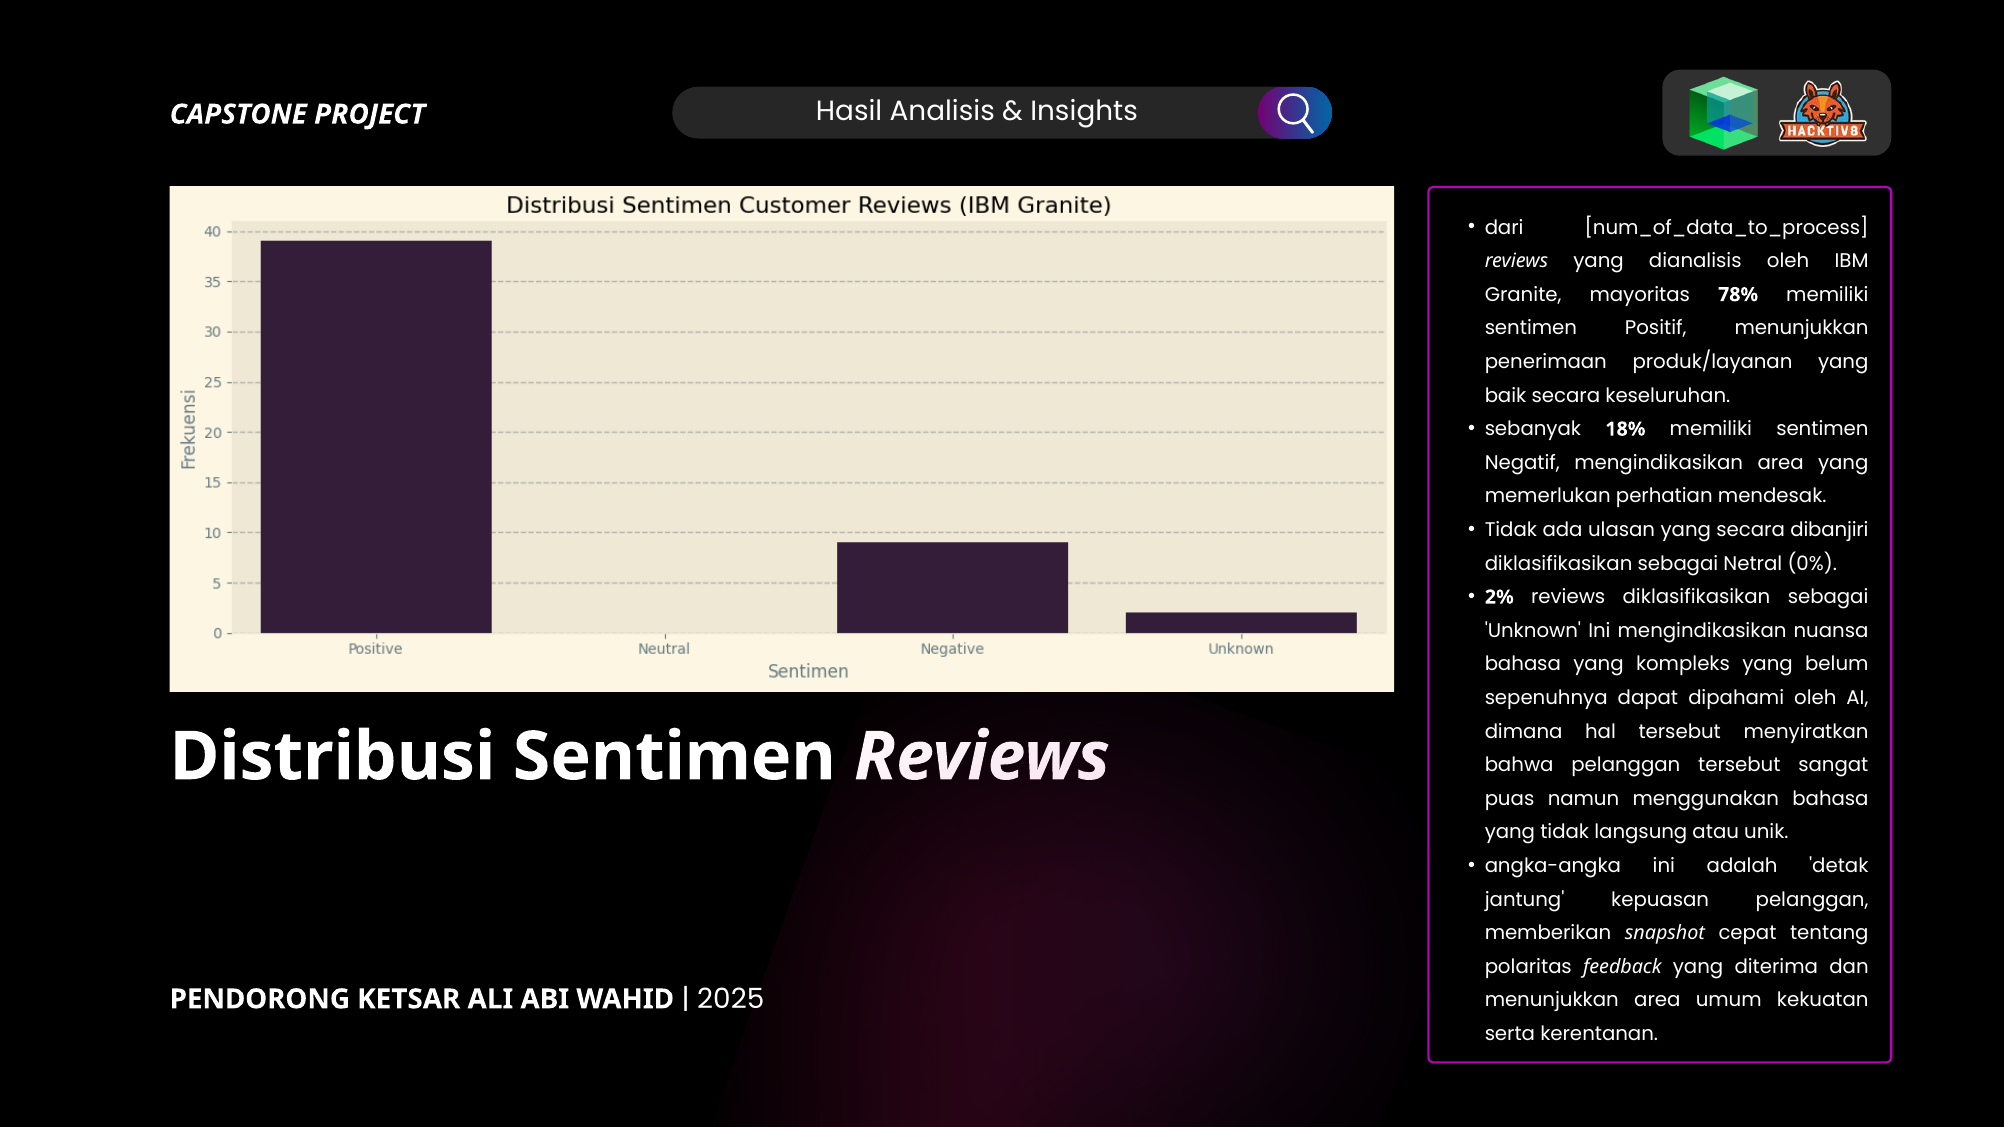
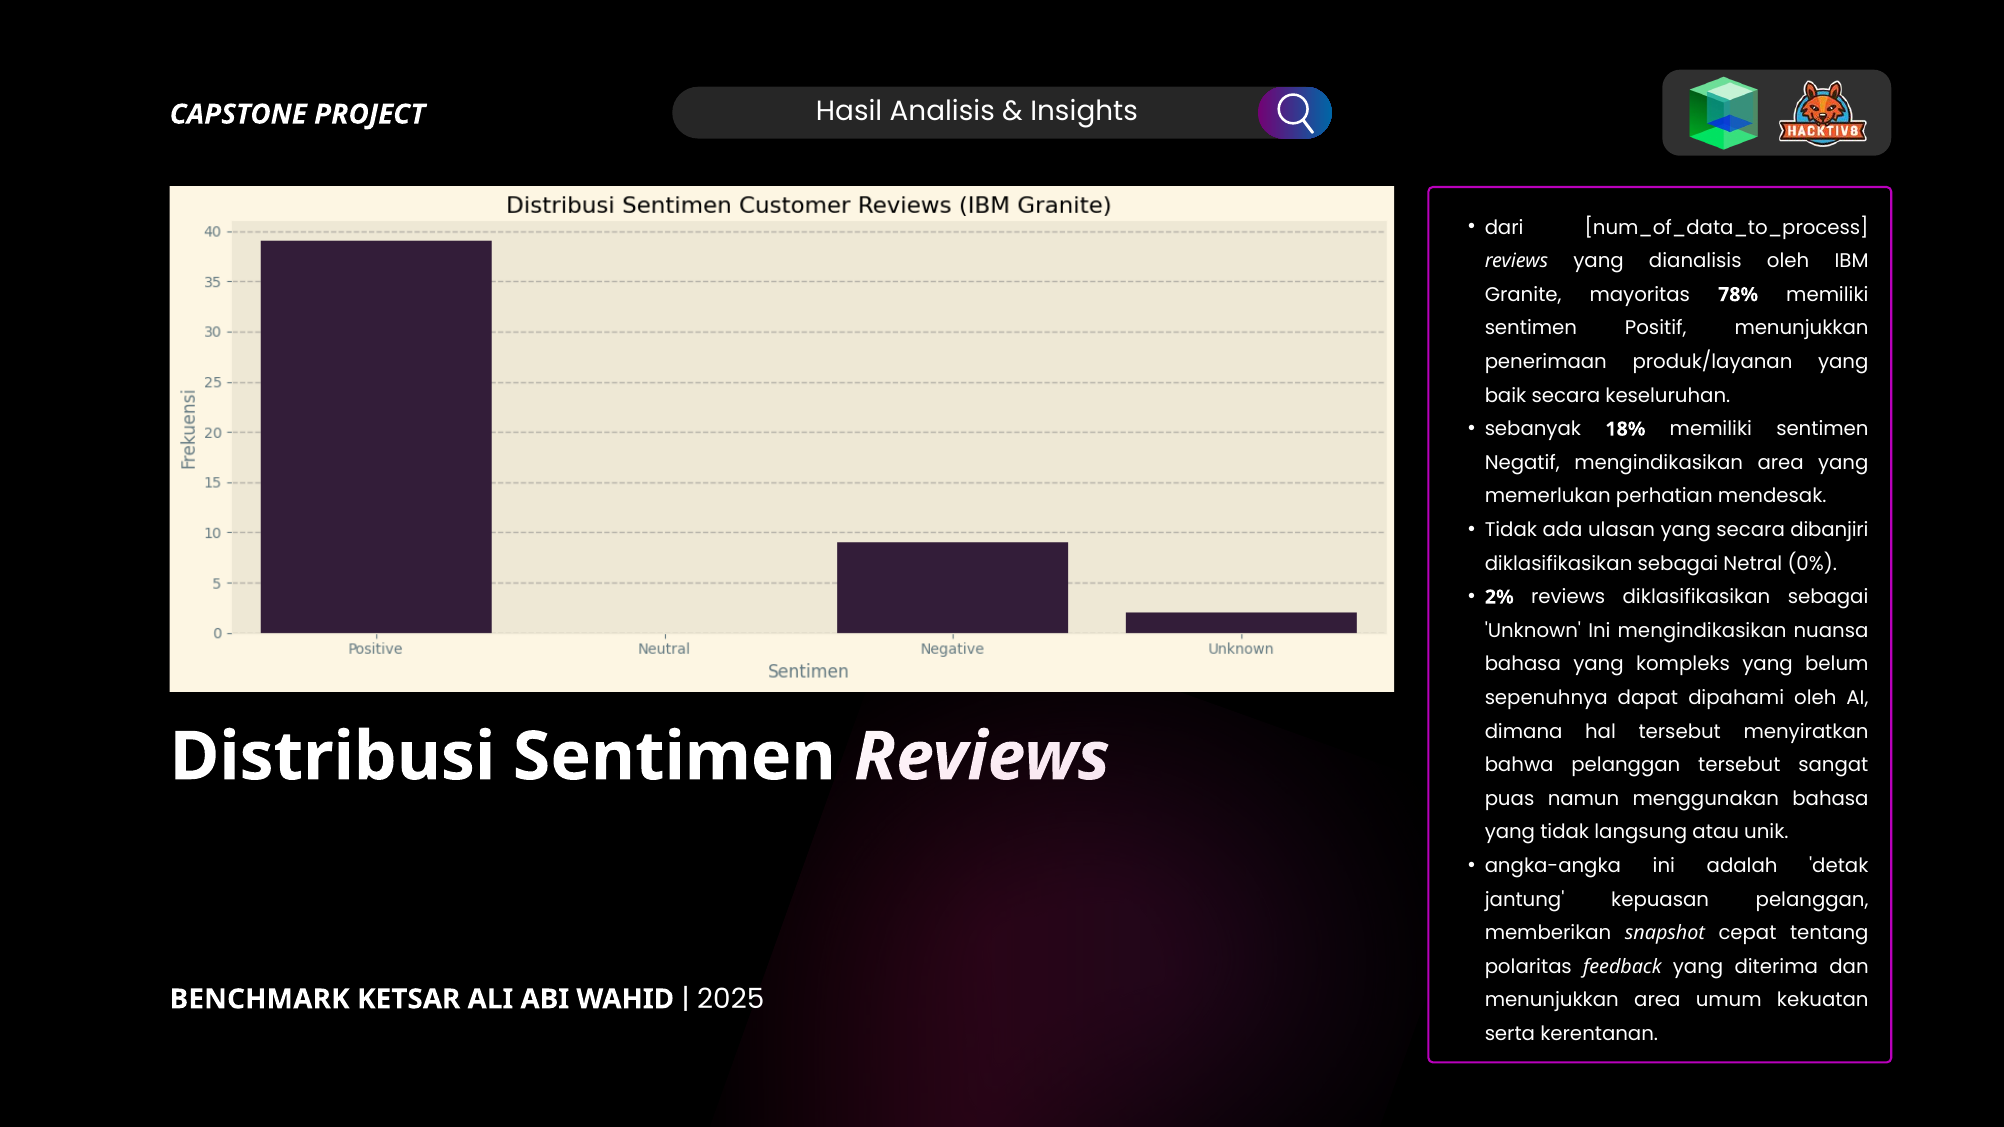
PENDORONG: PENDORONG -> BENCHMARK
